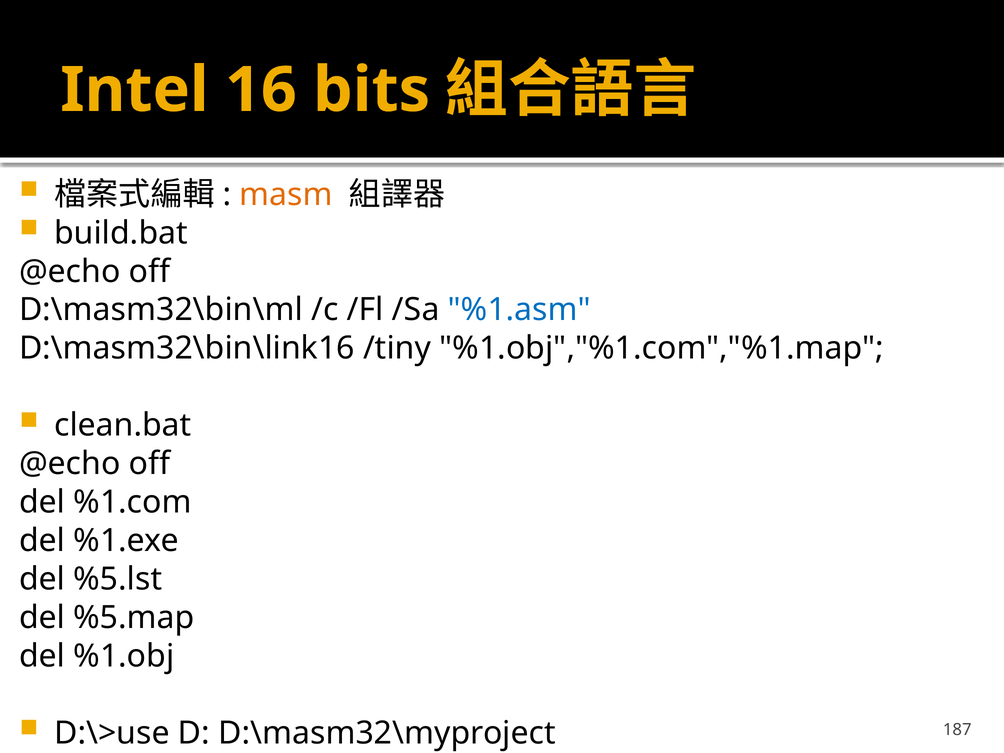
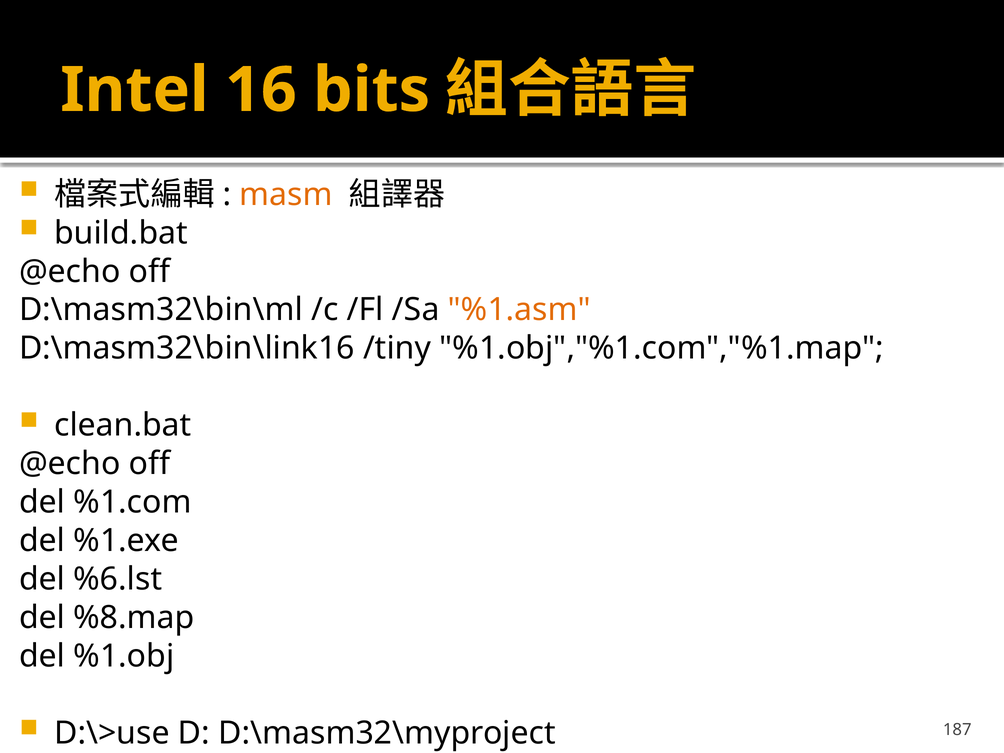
%1.asm colour: blue -> orange
%5.lst: %5.lst -> %6.lst
%5.map: %5.map -> %8.map
